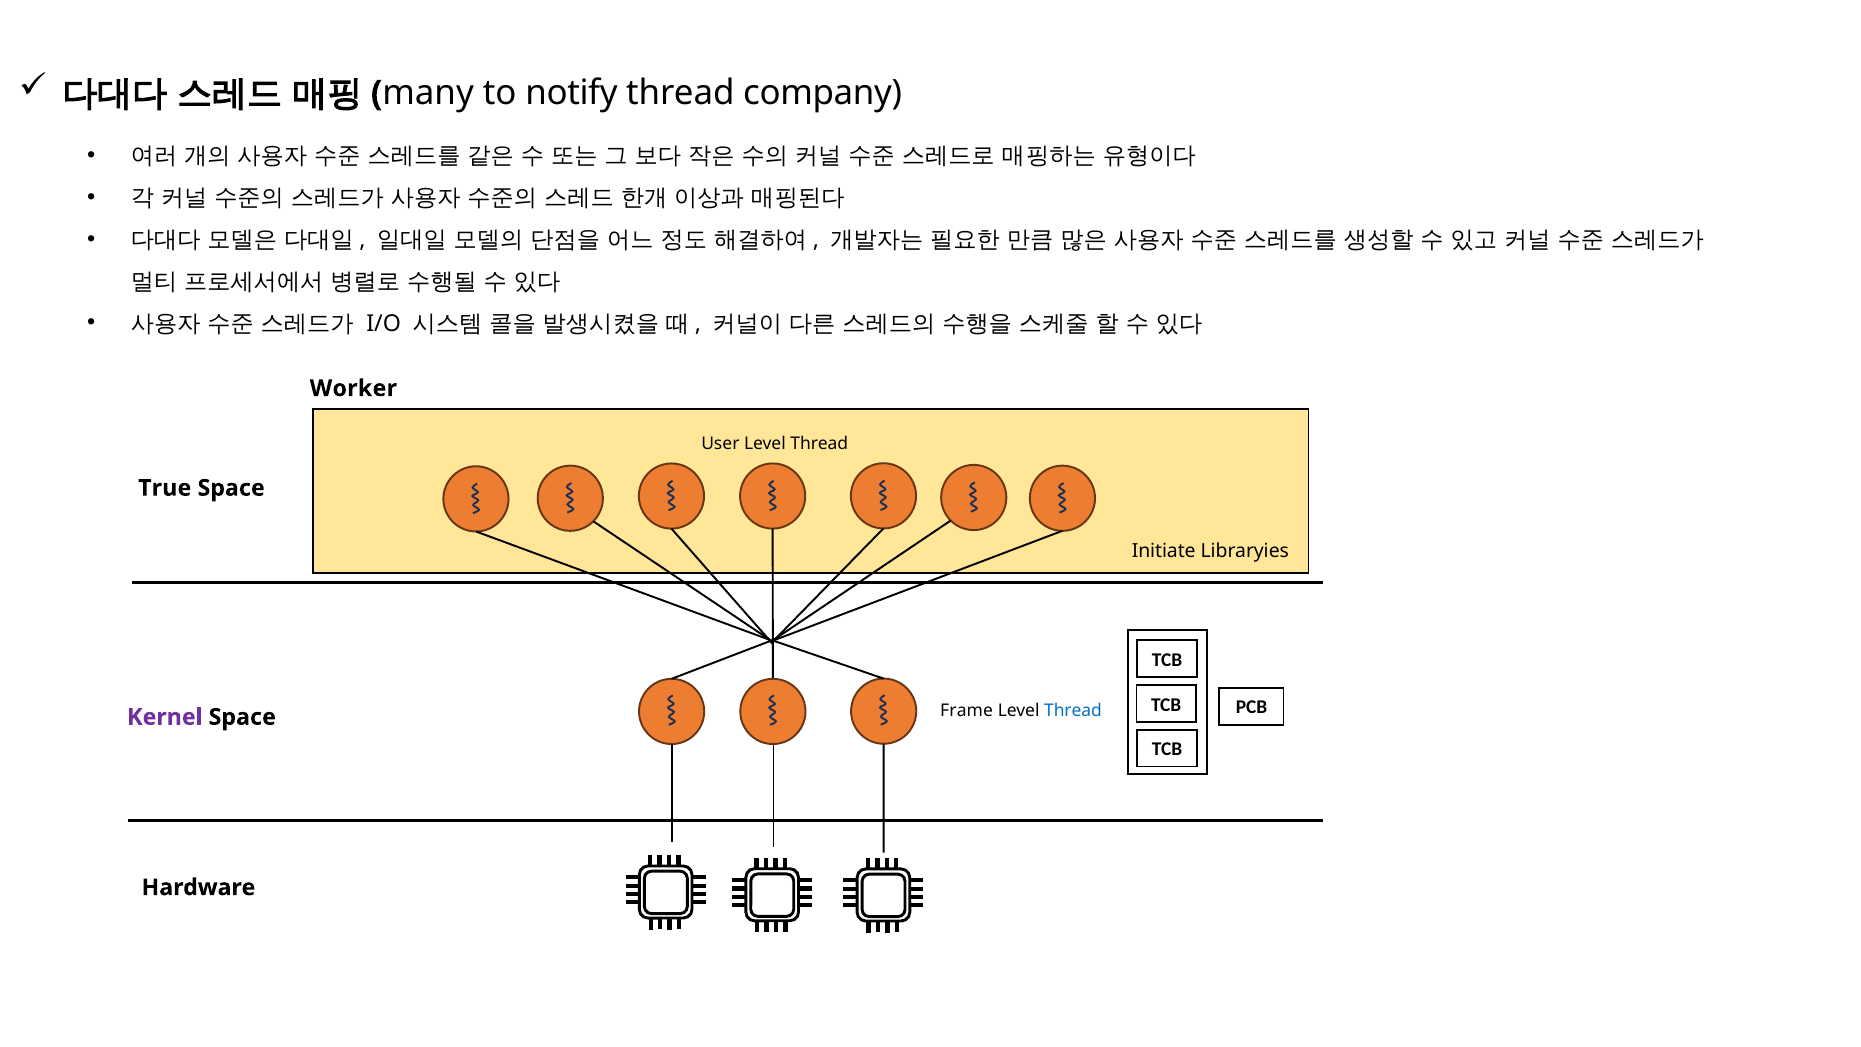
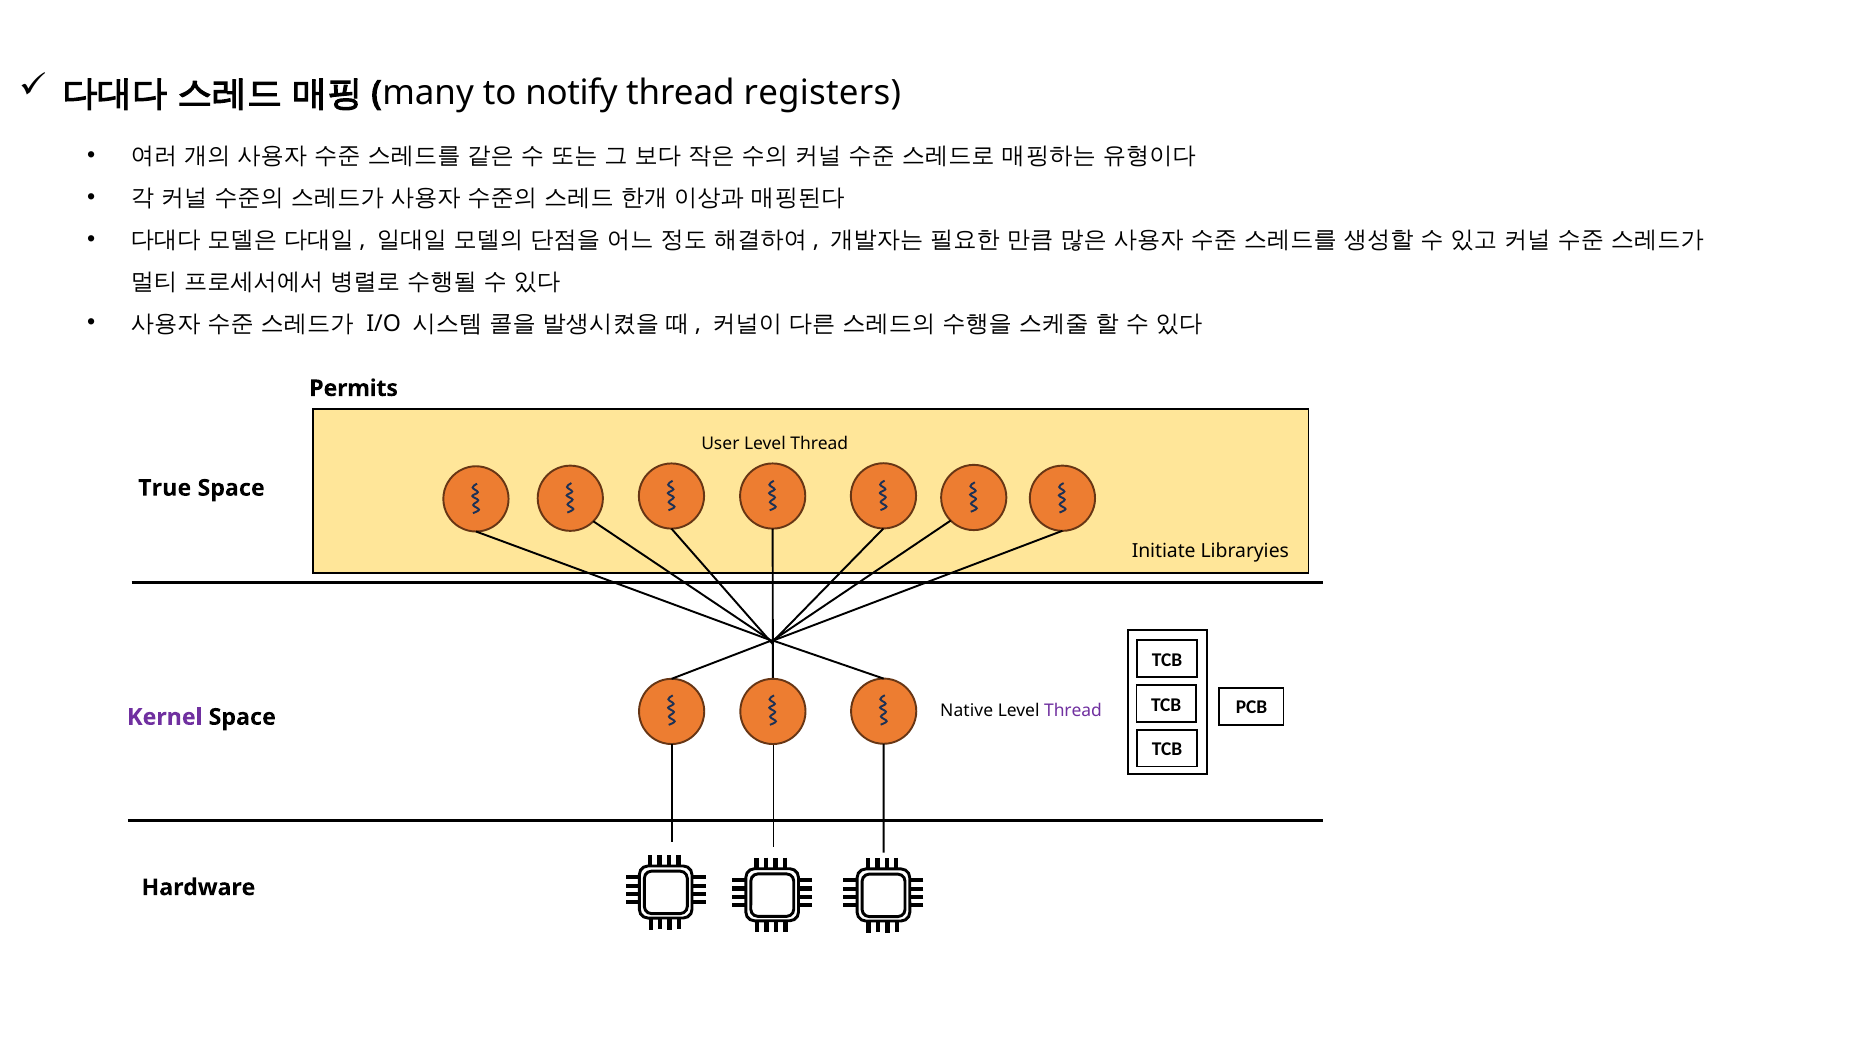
company: company -> registers
Worker: Worker -> Permits
Frame: Frame -> Native
Thread at (1073, 711) colour: blue -> purple
